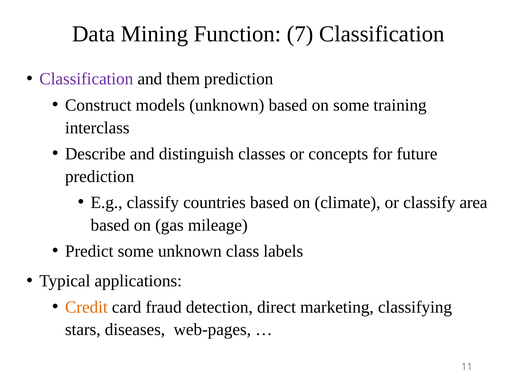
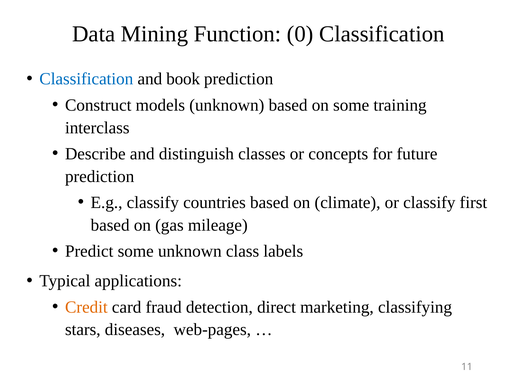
7: 7 -> 0
Classification at (86, 79) colour: purple -> blue
them: them -> book
area: area -> first
